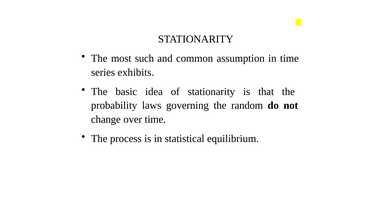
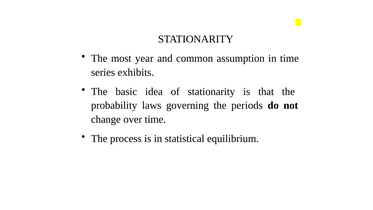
such: such -> year
random: random -> periods
